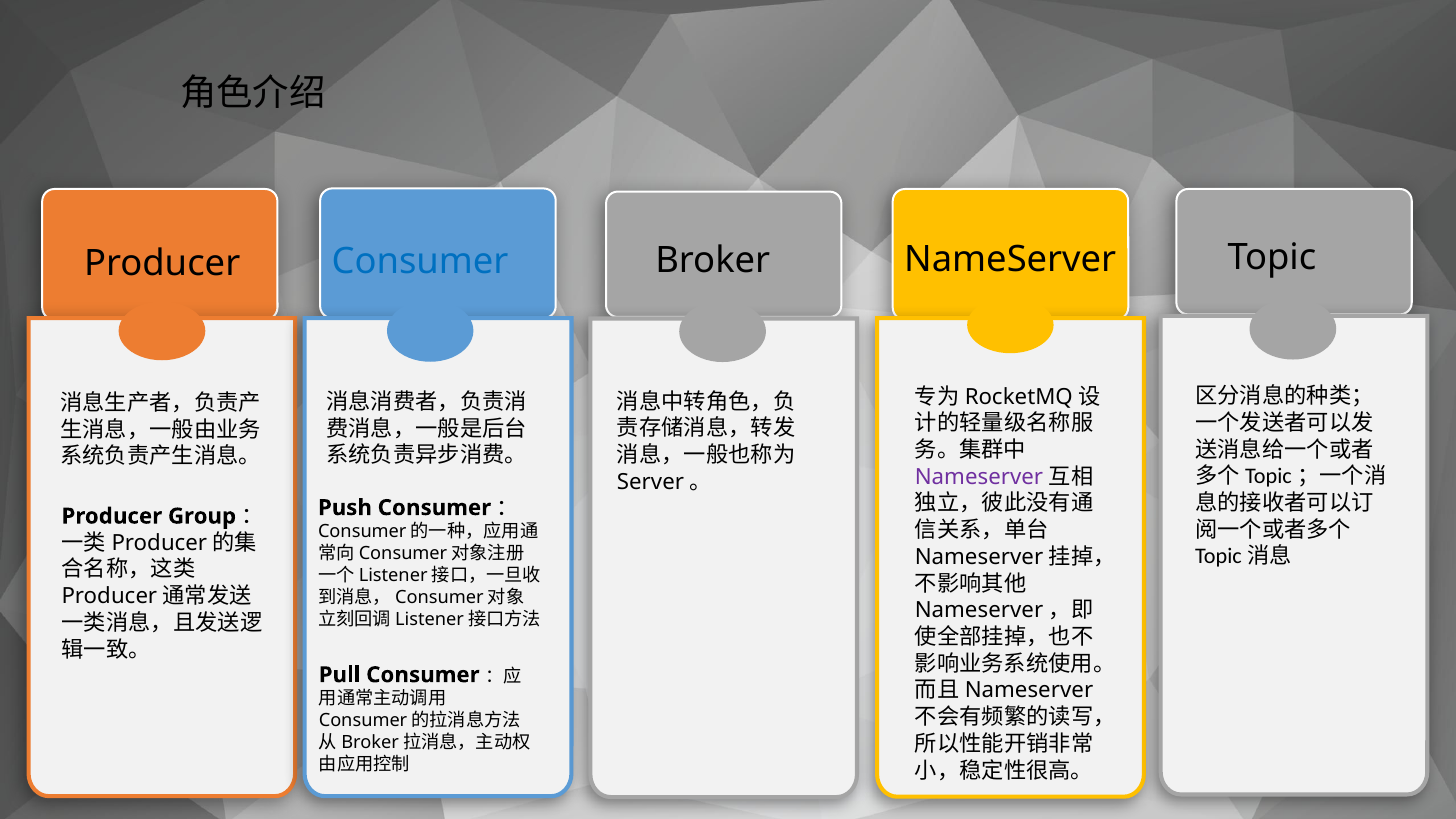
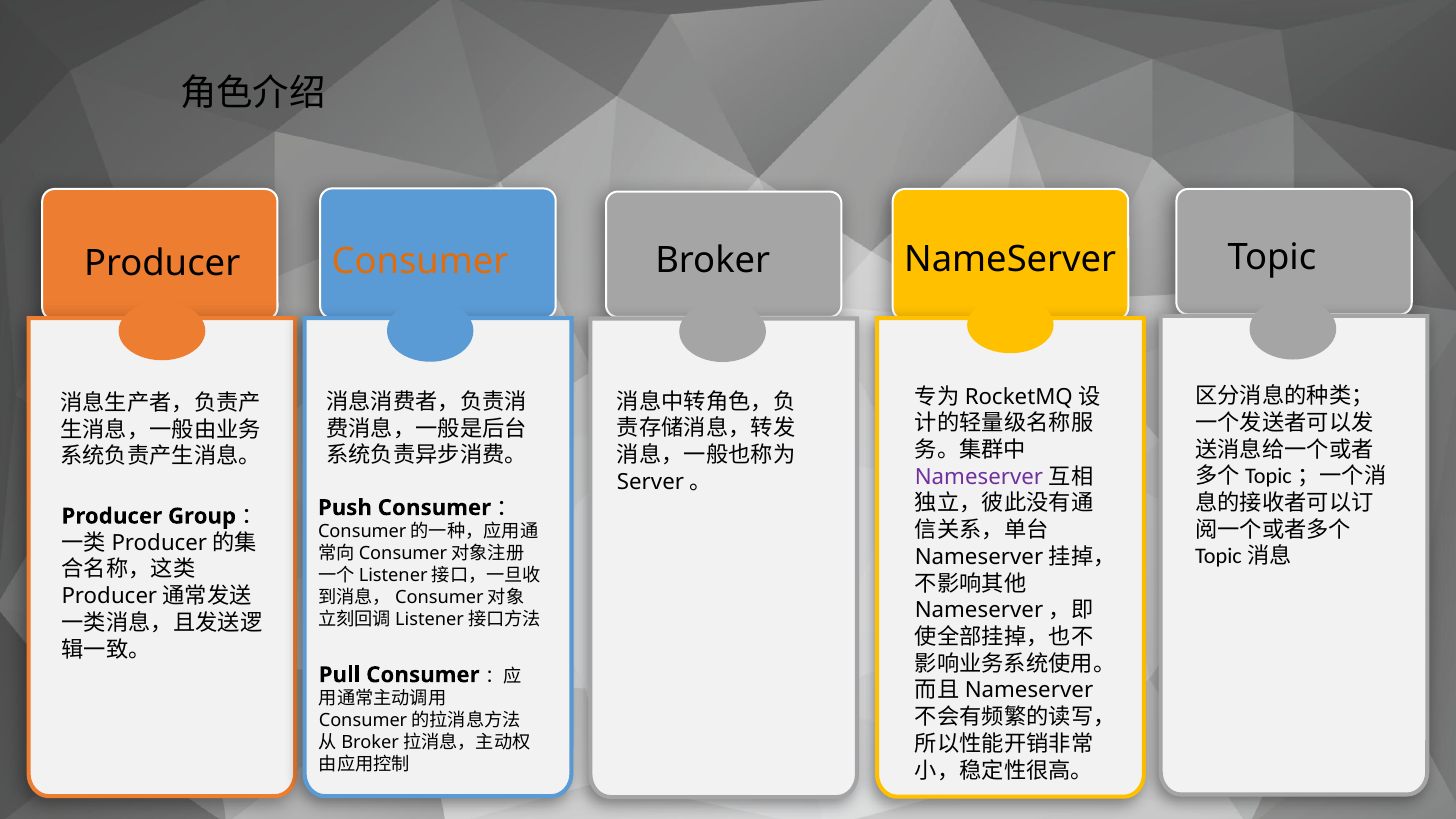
Consumer at (420, 261) colour: blue -> orange
